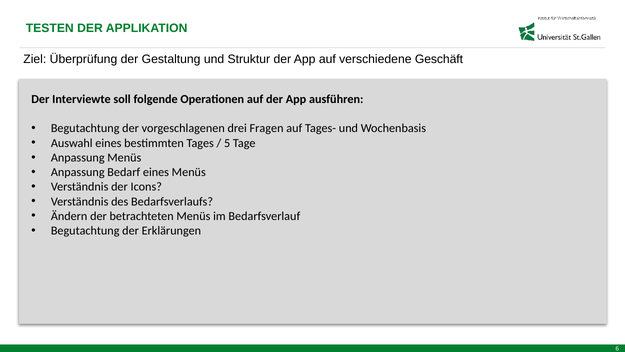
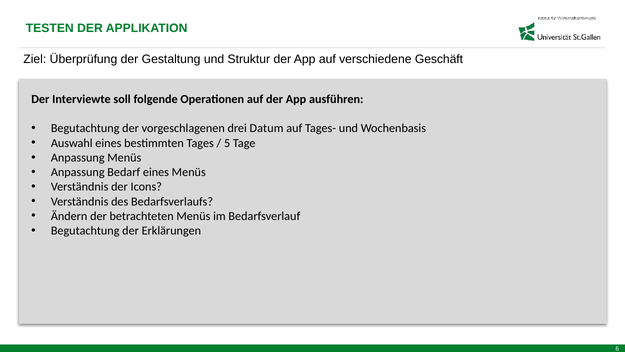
Fragen: Fragen -> Datum
